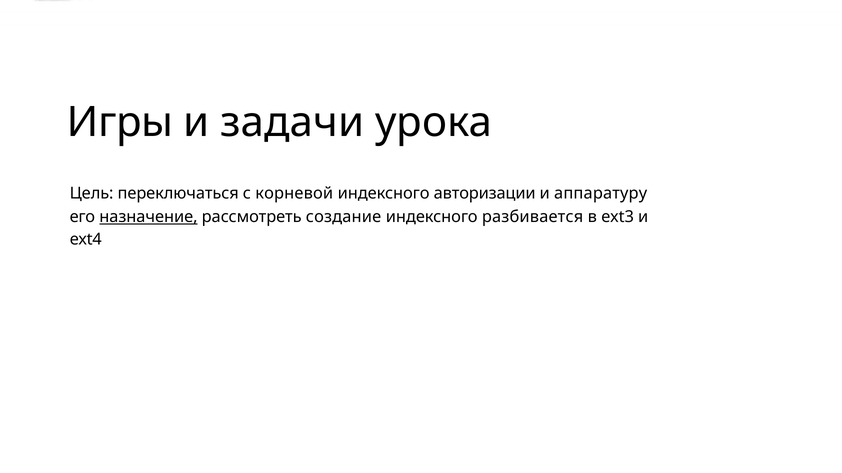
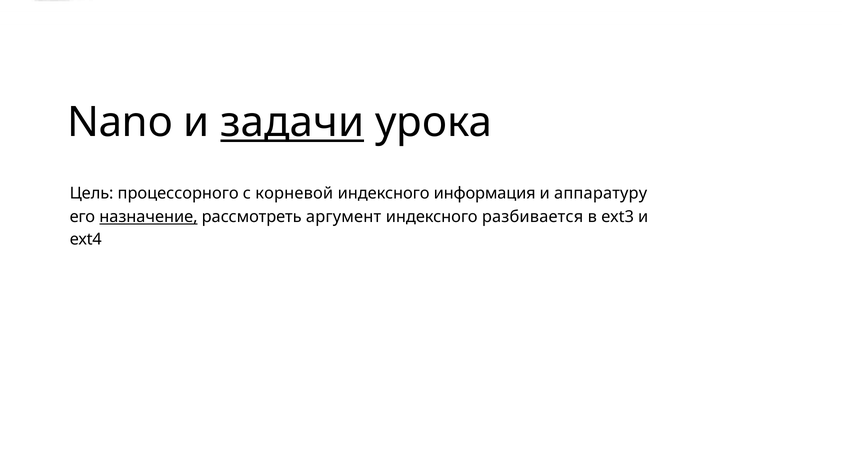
Игры: Игры -> Nano
задачи underline: none -> present
переключаться: переключаться -> процессорного
авторизации: авторизации -> информация
создание: создание -> аргумент
